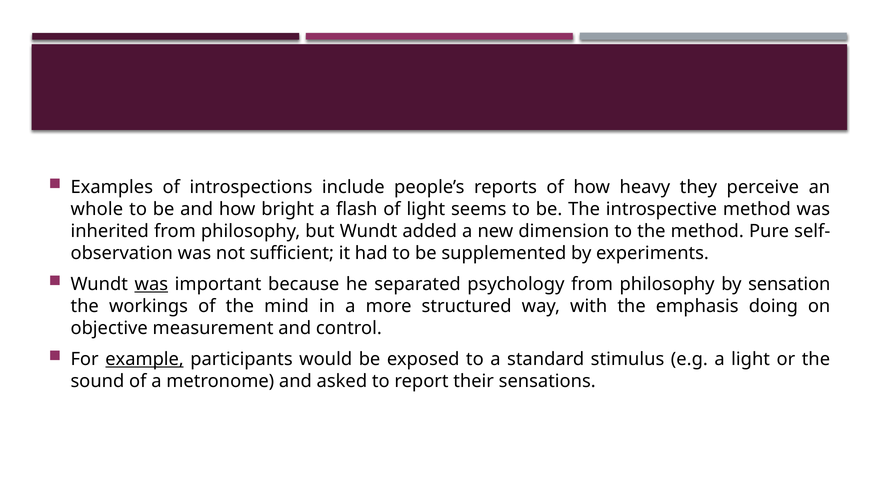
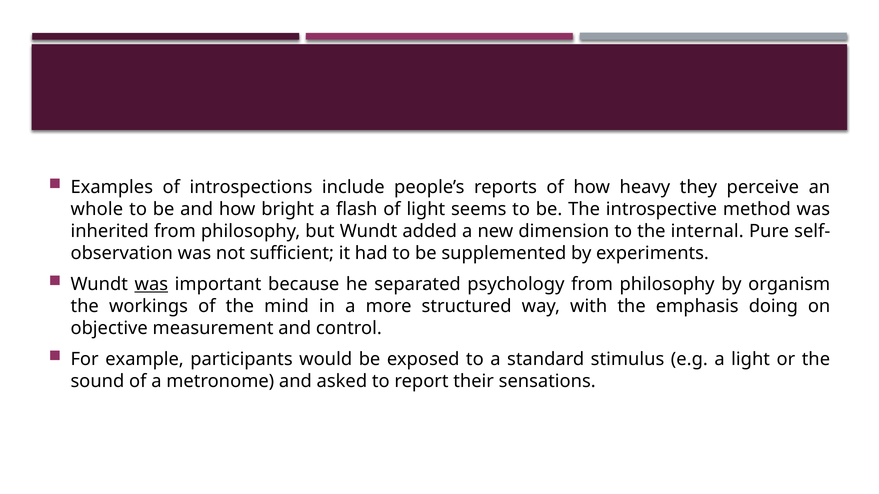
the method: method -> internal
sensation: sensation -> organism
example underline: present -> none
